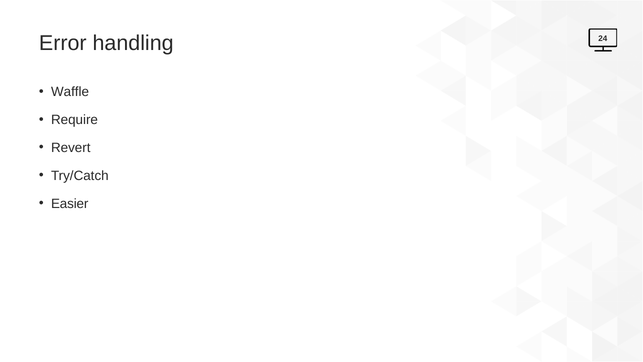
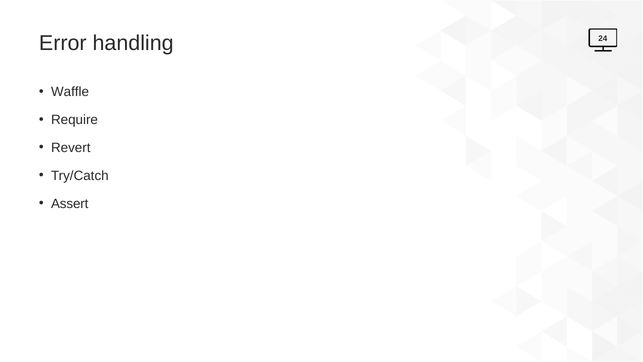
Easier: Easier -> Assert
